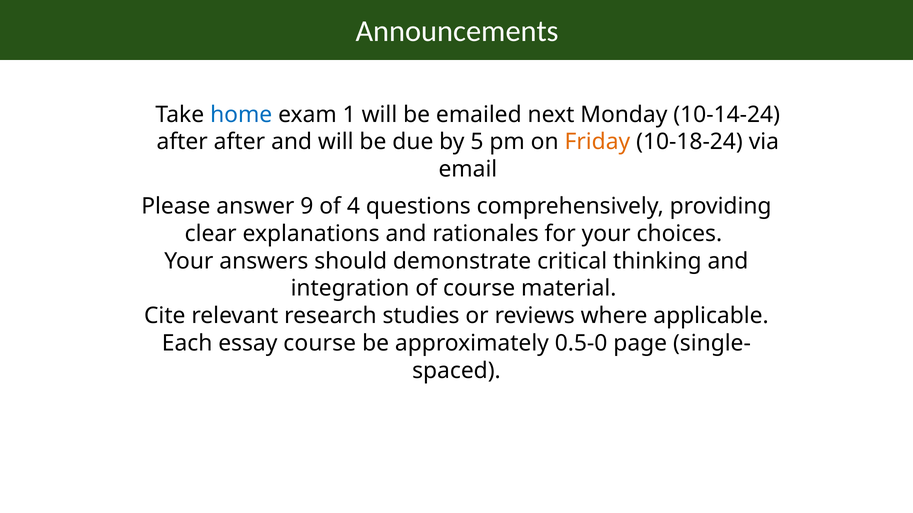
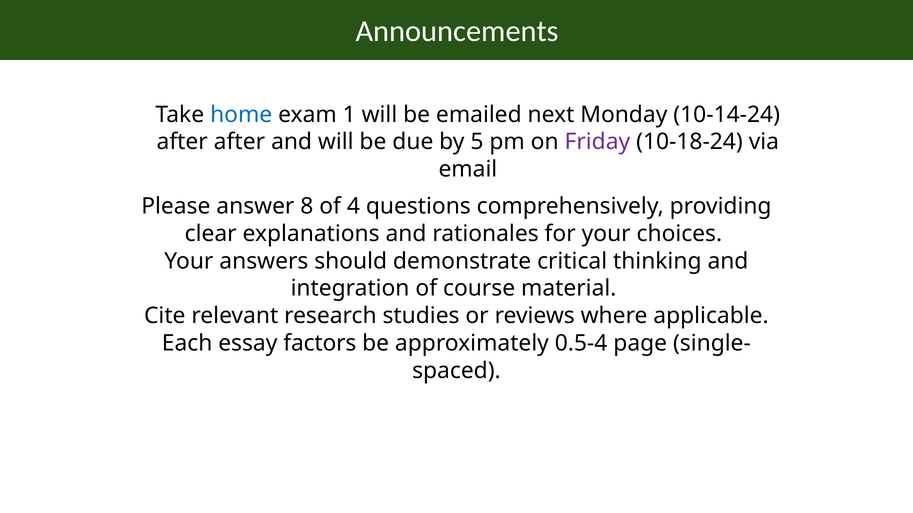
Friday colour: orange -> purple
9: 9 -> 8
essay course: course -> factors
0.5-0: 0.5-0 -> 0.5-4
